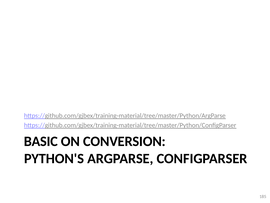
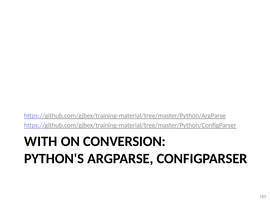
BASIC: BASIC -> WITH
